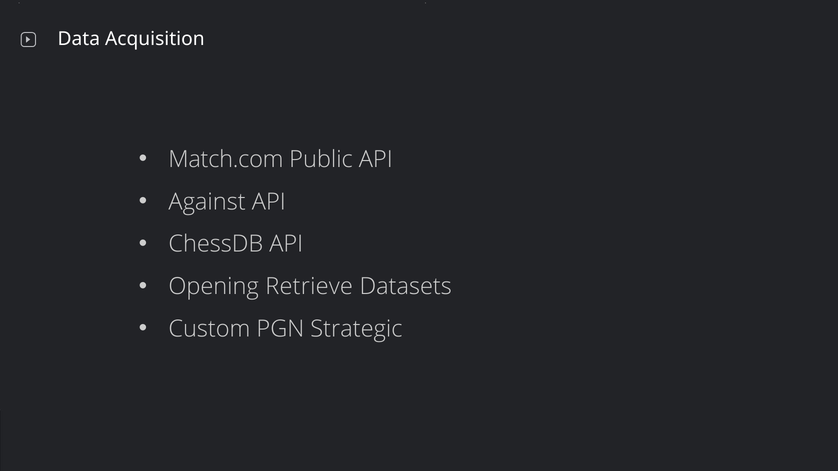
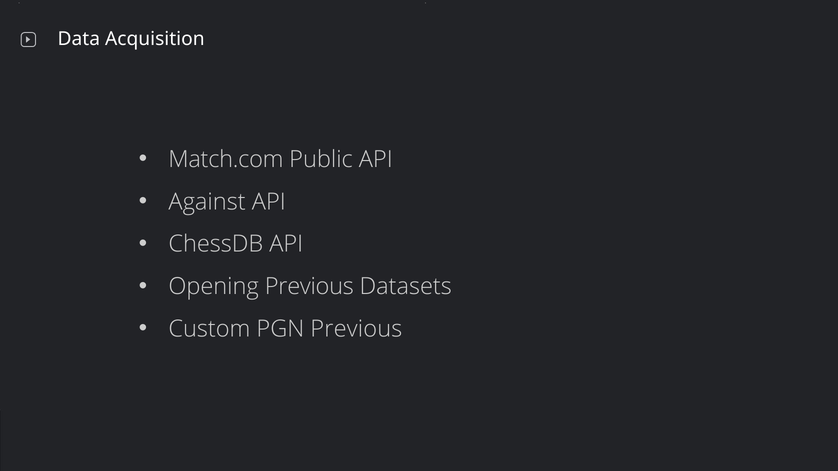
Opening Retrieve: Retrieve -> Previous
PGN Strategic: Strategic -> Previous
